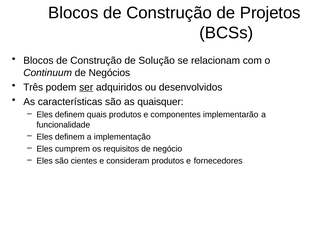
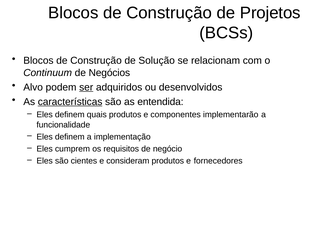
Três: Três -> Alvo
características underline: none -> present
quaisquer: quaisquer -> entendida
